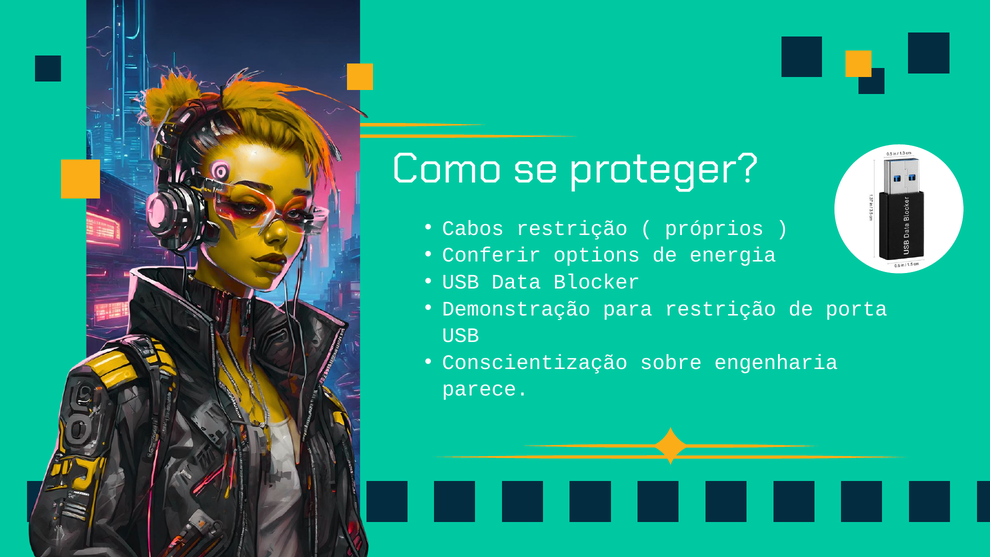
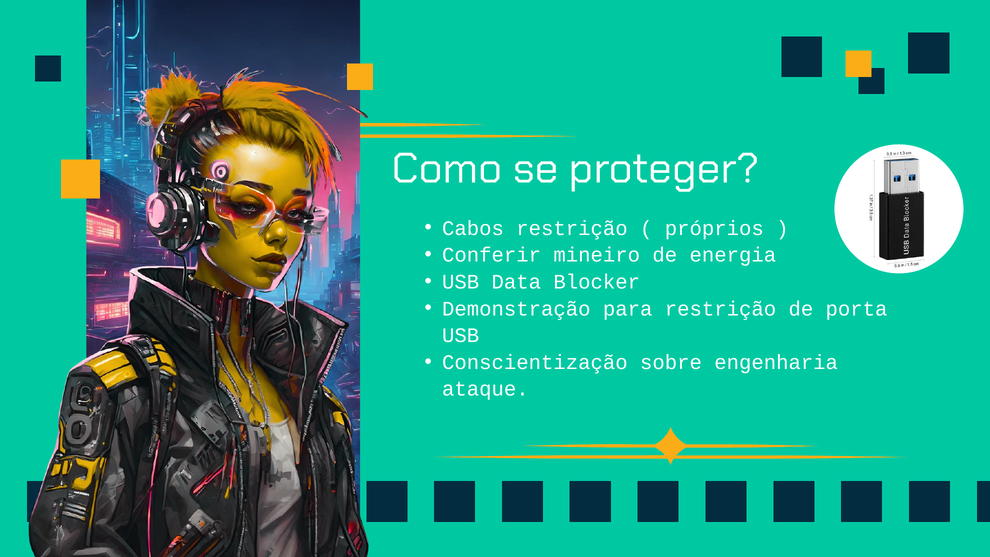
options: options -> mineiro
parece: parece -> ataque
